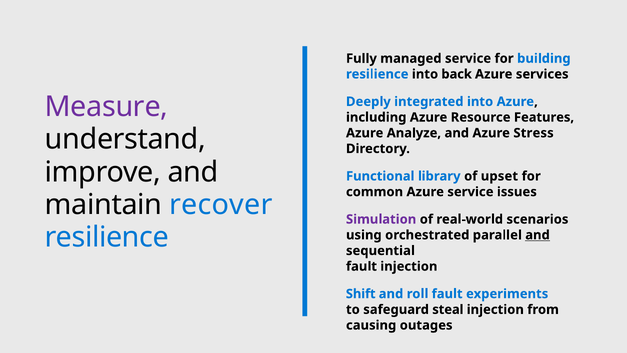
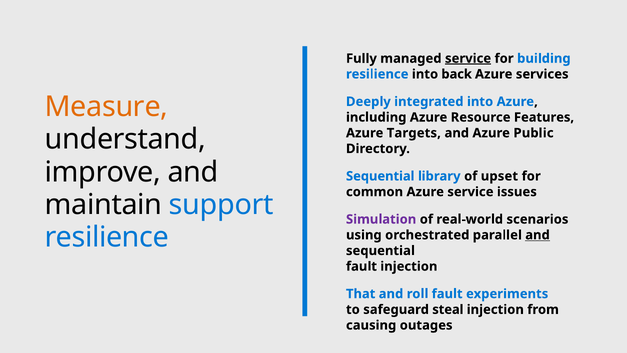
service at (468, 58) underline: none -> present
Measure colour: purple -> orange
Analyze: Analyze -> Targets
Stress: Stress -> Public
Functional at (380, 176): Functional -> Sequential
recover: recover -> support
Shift: Shift -> That
